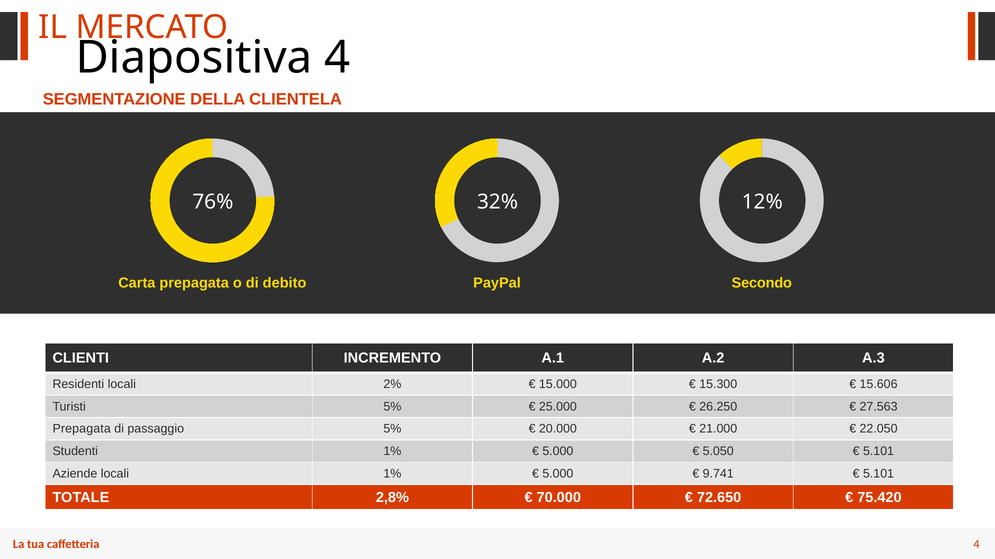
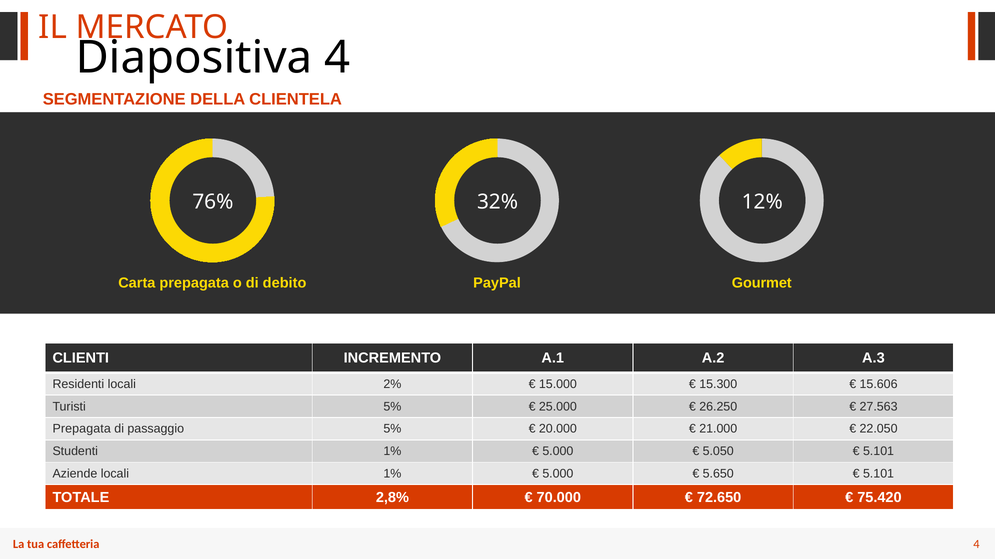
Secondo: Secondo -> Gourmet
9.741: 9.741 -> 5.650
